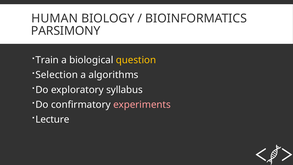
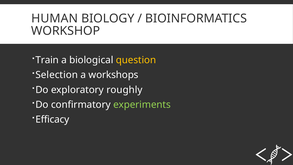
PARSIMONY: PARSIMONY -> WORKSHOP
algorithms: algorithms -> workshops
syllabus: syllabus -> roughly
experiments colour: pink -> light green
Lecture: Lecture -> Efficacy
